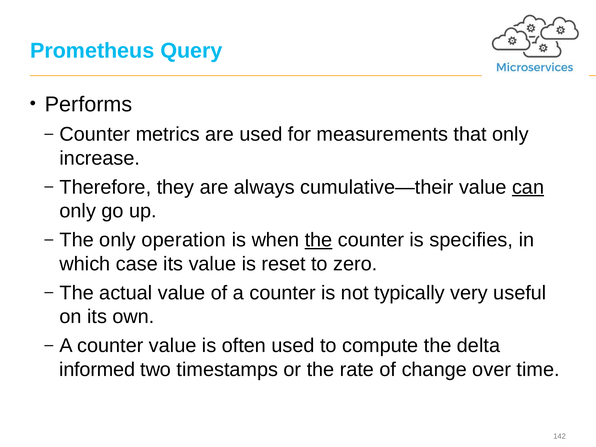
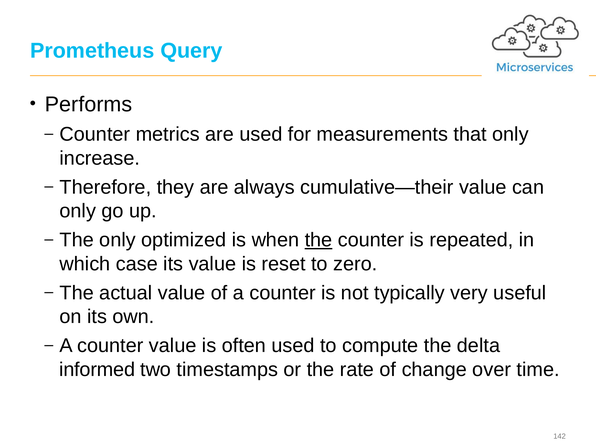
can underline: present -> none
operation: operation -> optimized
specifies: specifies -> repeated
